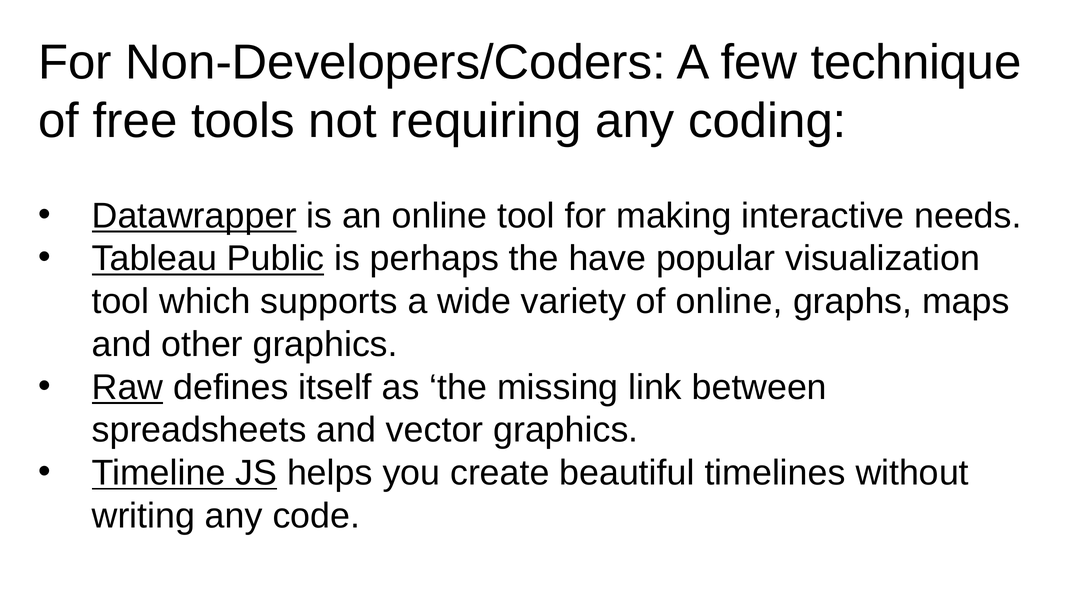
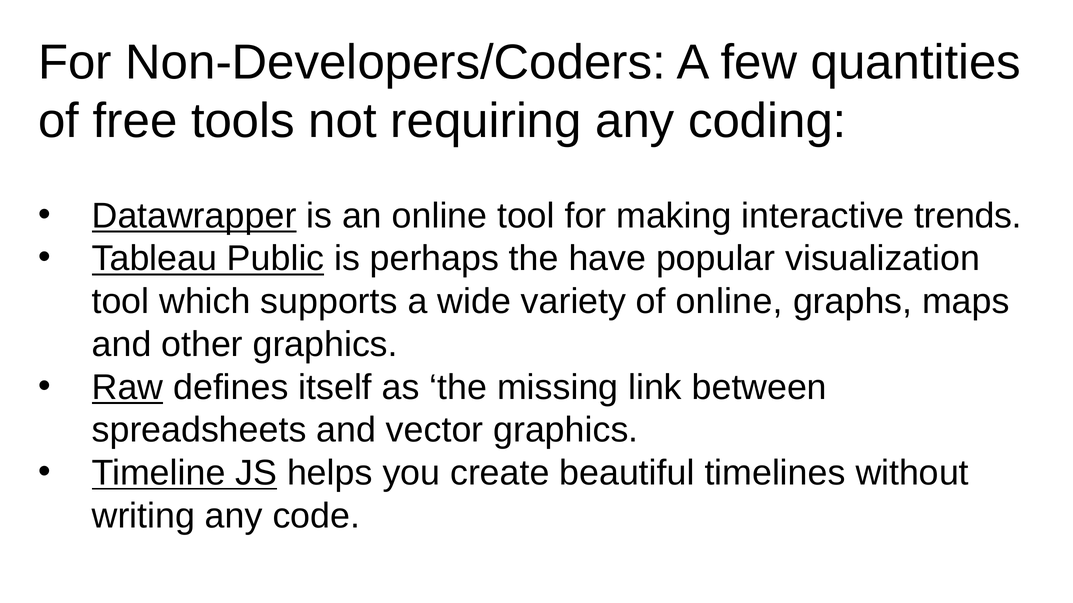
technique: technique -> quantities
needs: needs -> trends
